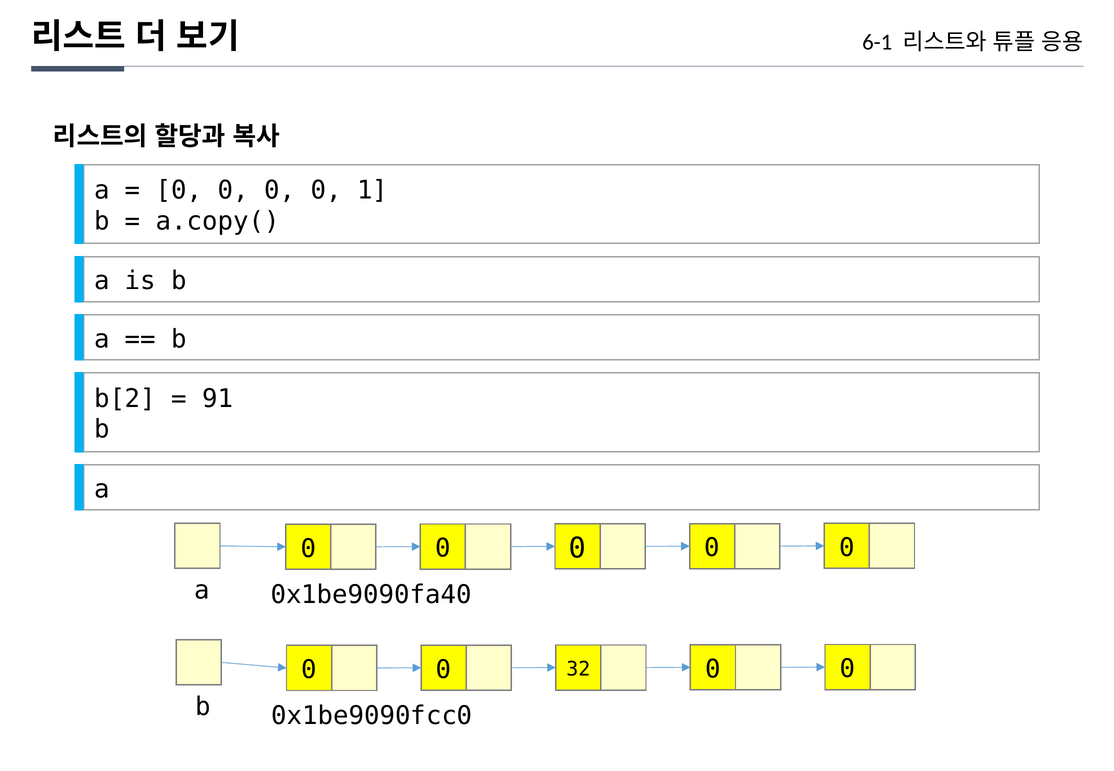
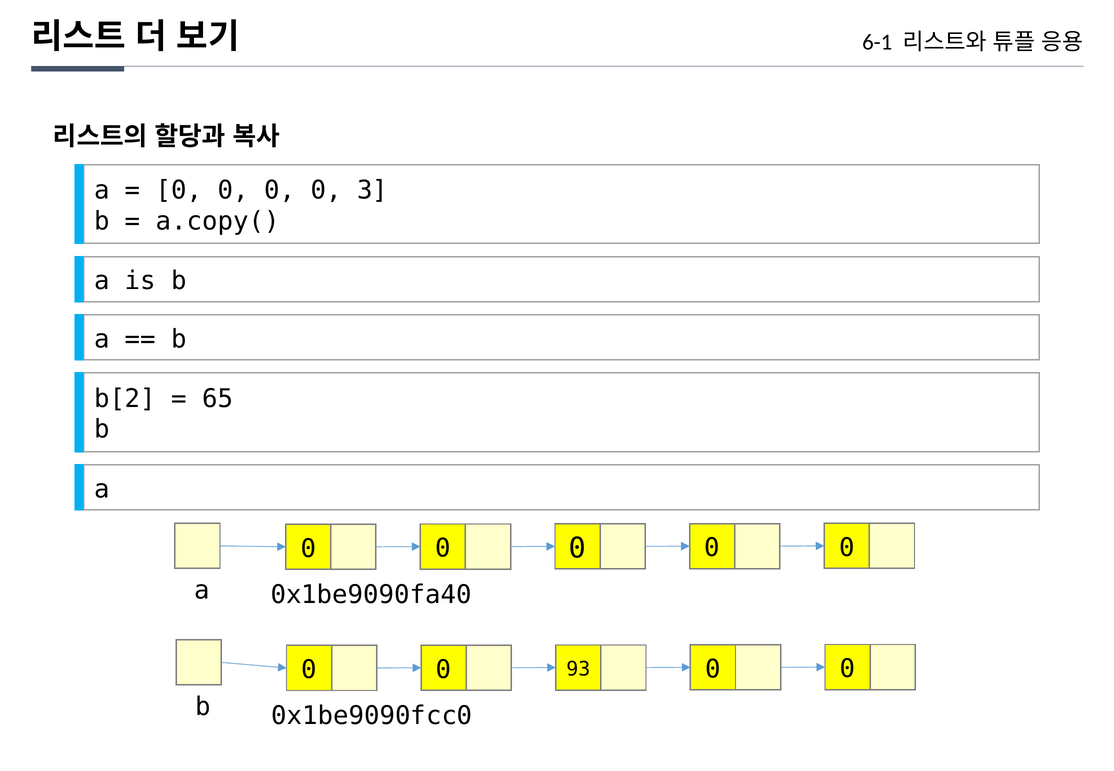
1: 1 -> 3
91: 91 -> 65
32: 32 -> 93
